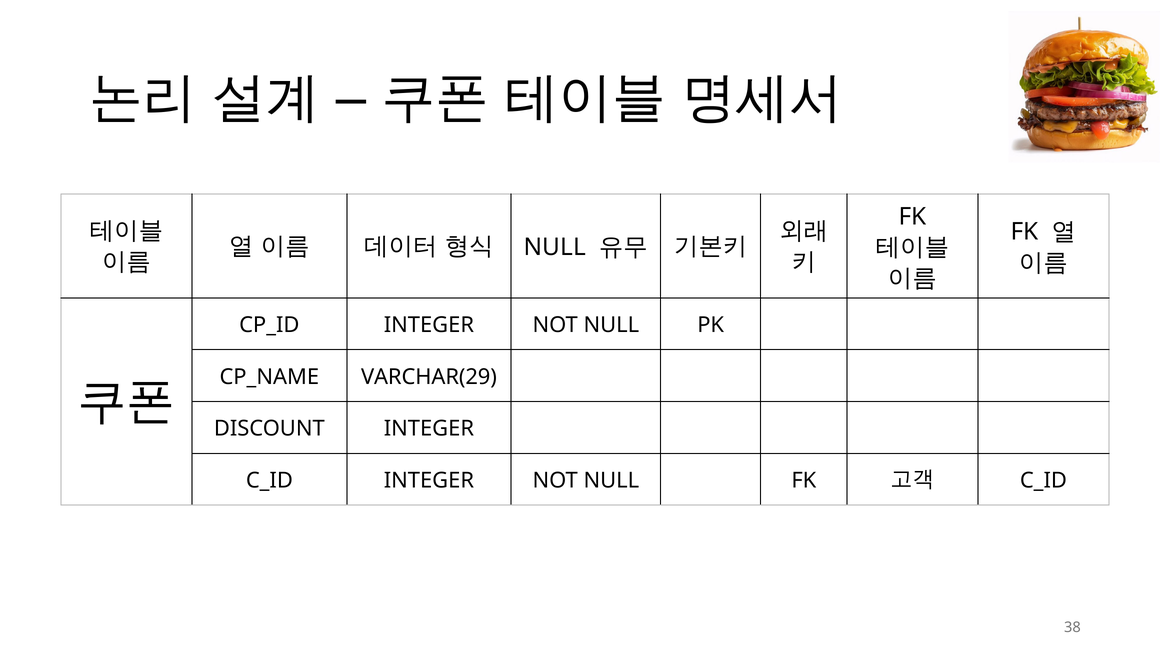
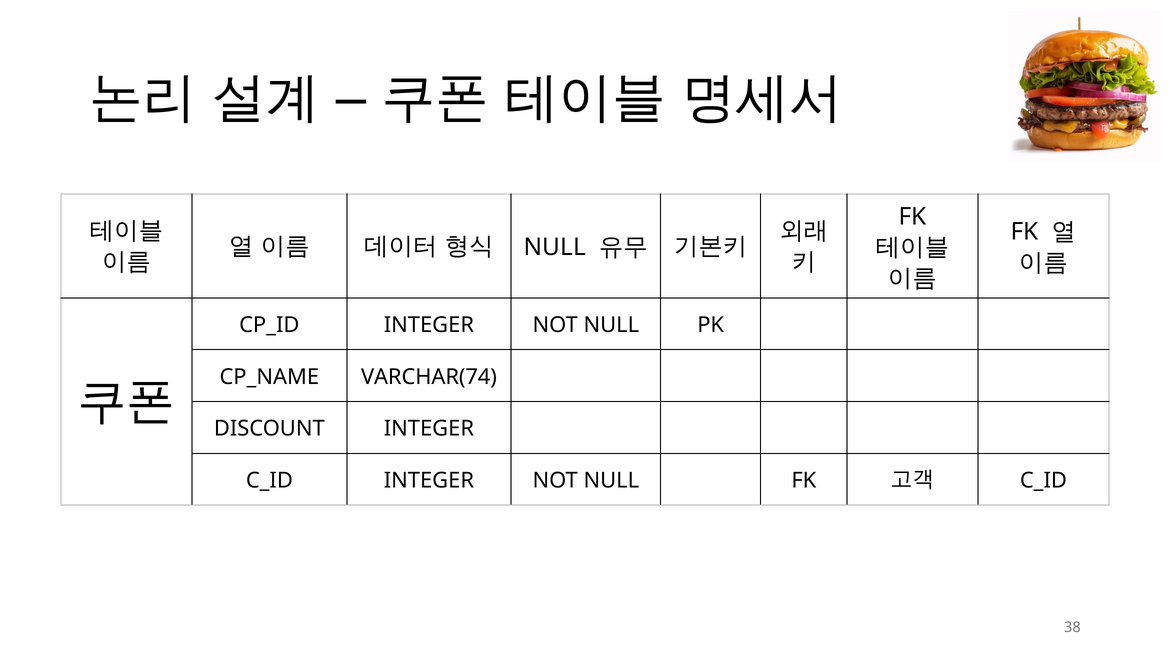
VARCHAR(29: VARCHAR(29 -> VARCHAR(74
